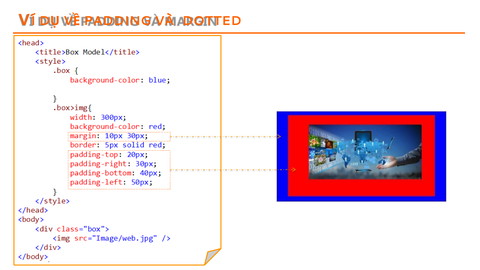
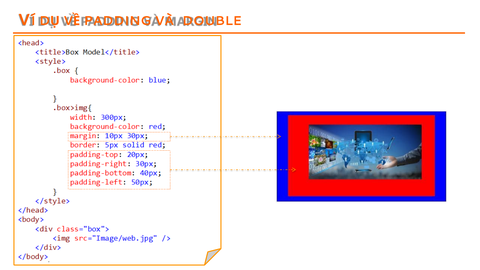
DOTTED: DOTTED -> DOUBLE
